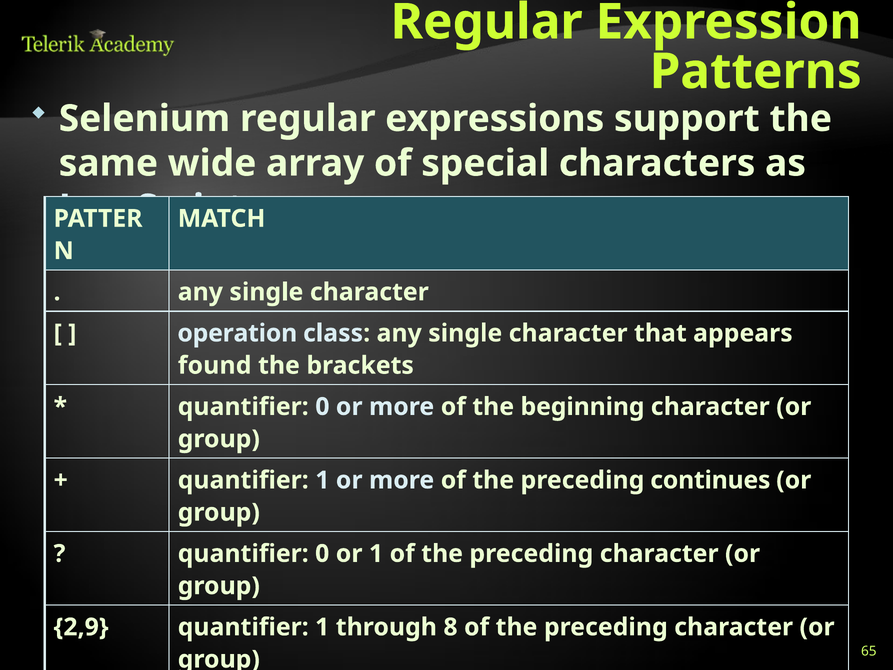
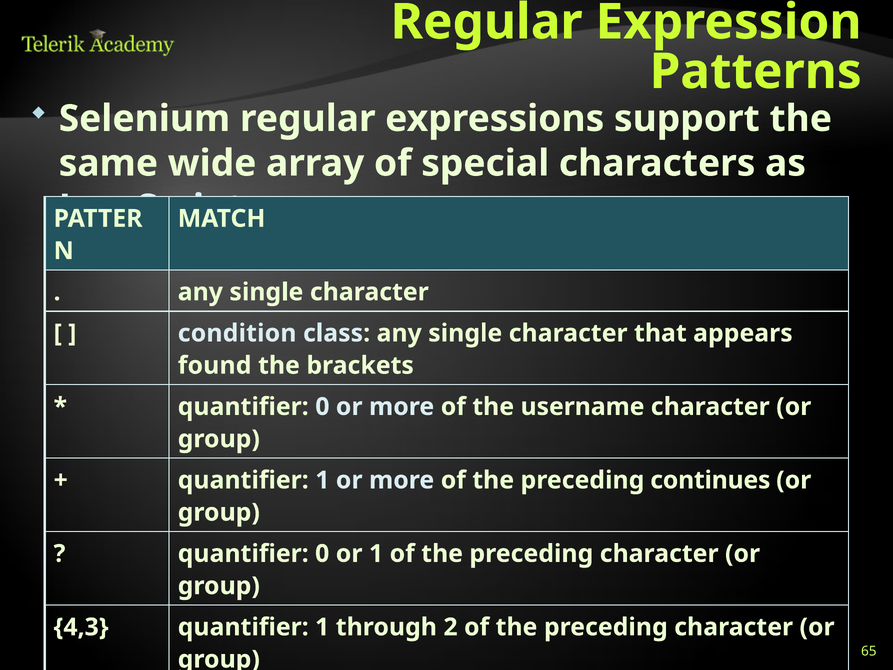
operation: operation -> condition
beginning: beginning -> username
2,9: 2,9 -> 4,3
8: 8 -> 2
